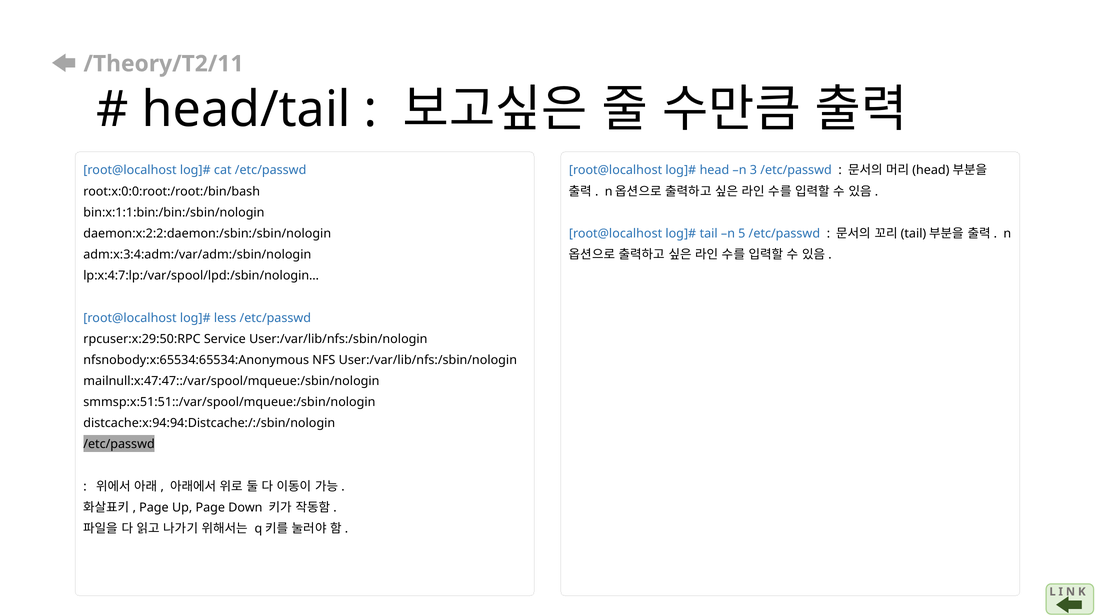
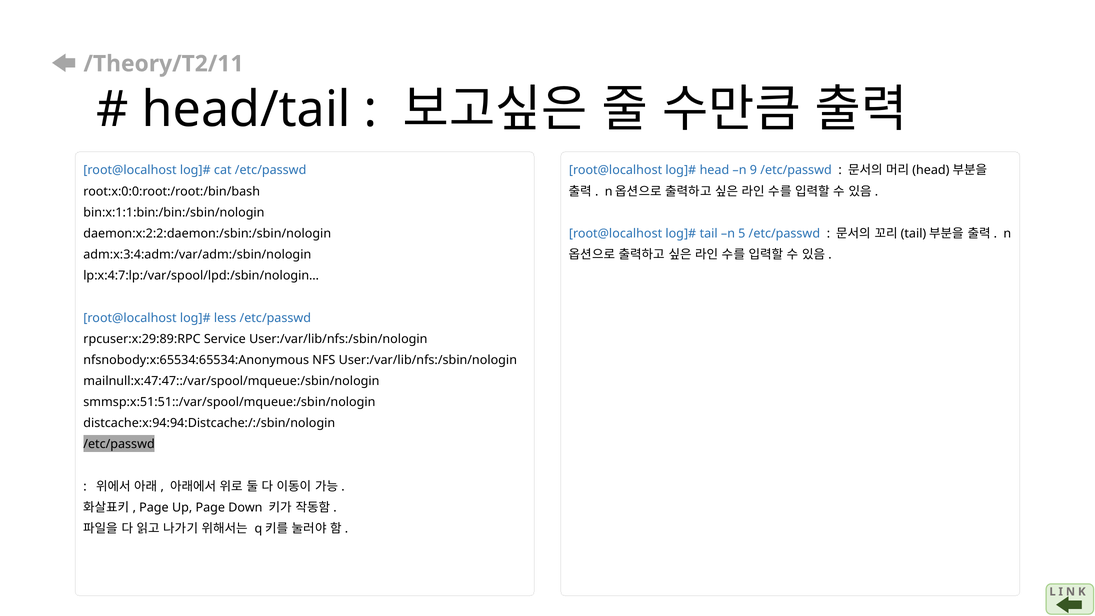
3: 3 -> 9
rpcuser:x:29:50:RPC: rpcuser:x:29:50:RPC -> rpcuser:x:29:89:RPC
